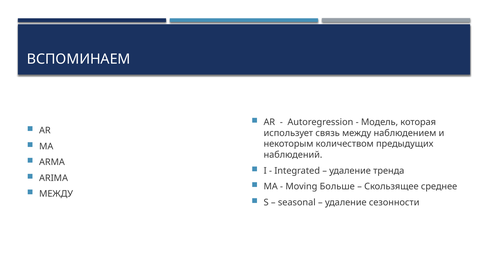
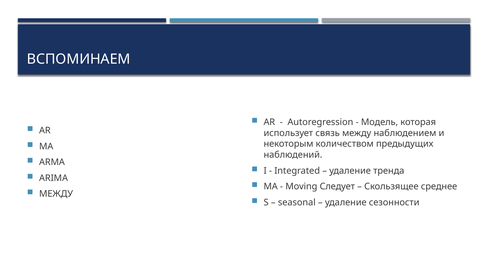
Больше: Больше -> Следует
